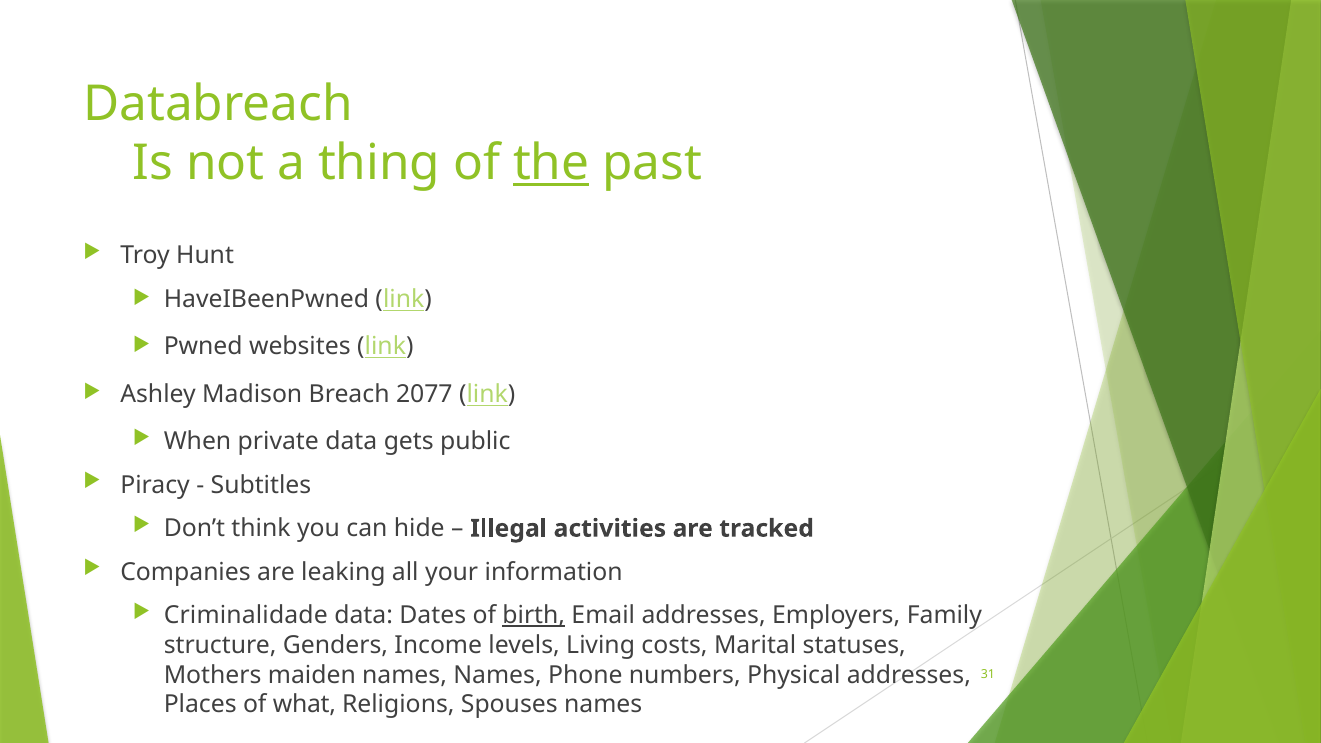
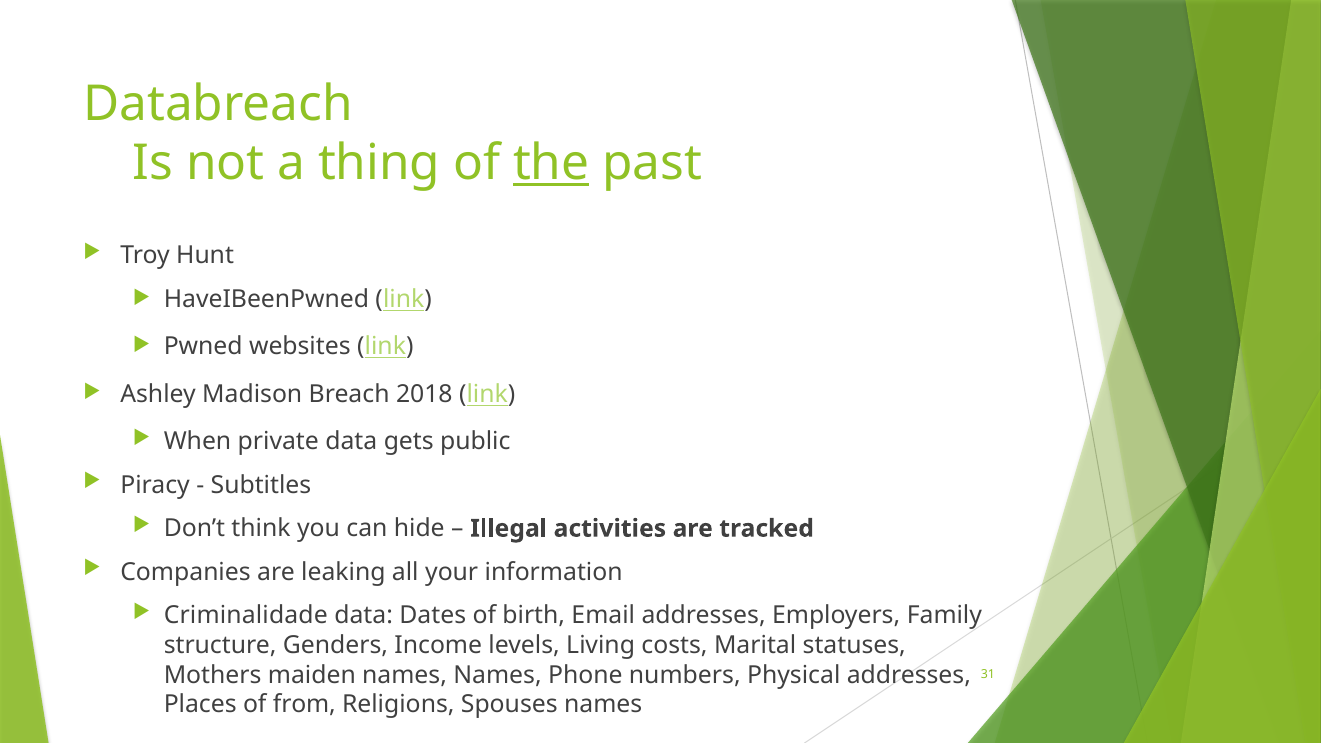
2077: 2077 -> 2018
birth underline: present -> none
what: what -> from
